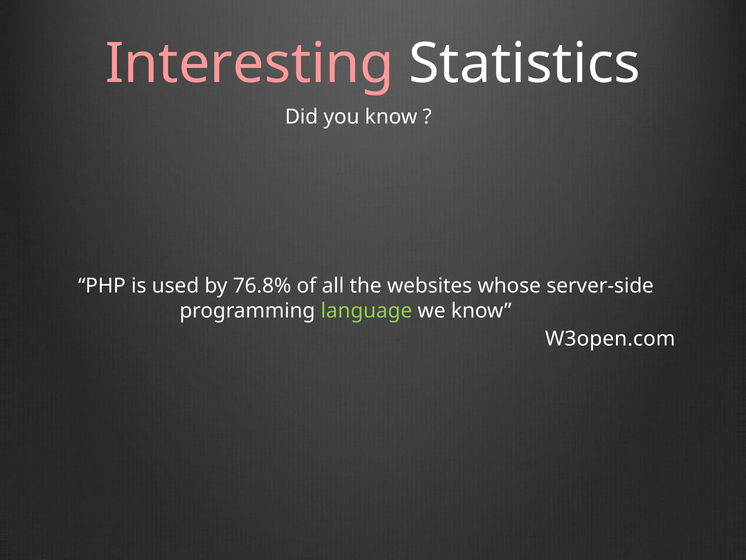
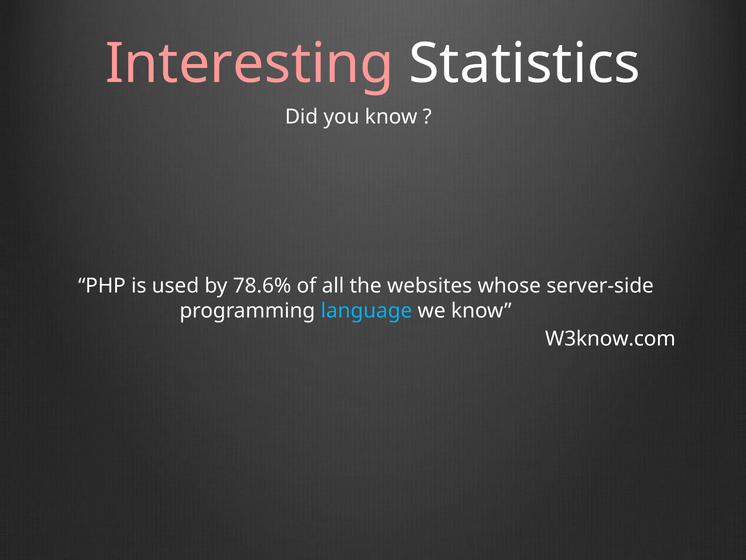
76.8%: 76.8% -> 78.6%
language colour: light green -> light blue
W3open.com: W3open.com -> W3know.com
